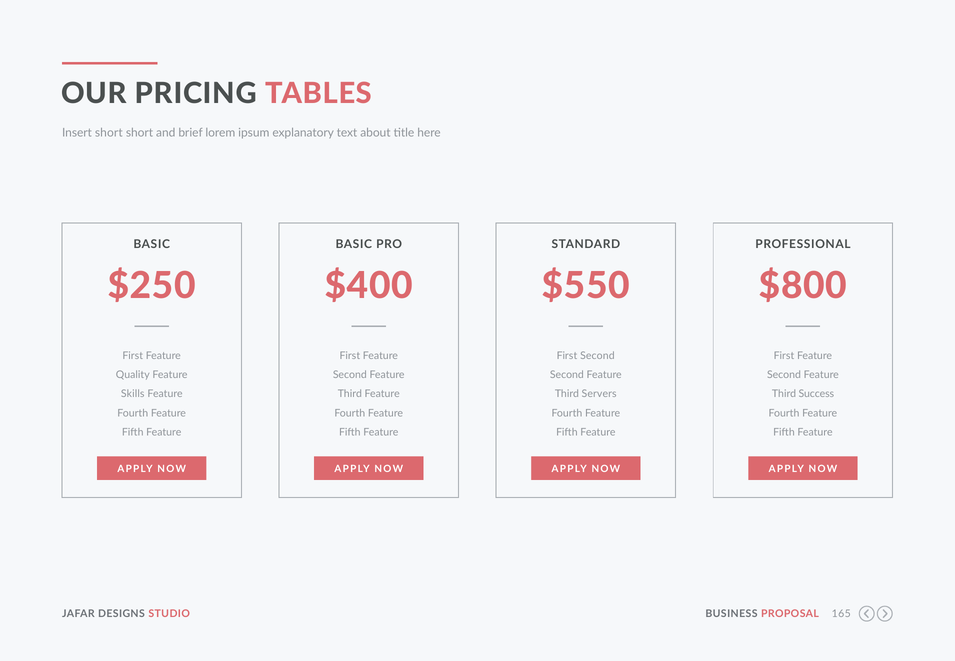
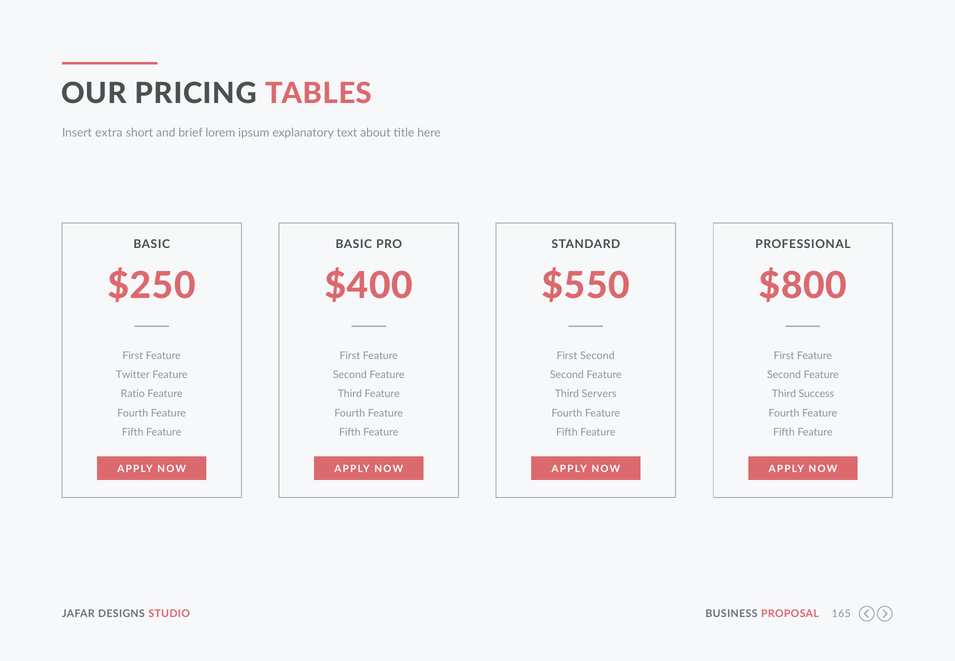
Insert short: short -> extra
Quality: Quality -> Twitter
Skills: Skills -> Ratio
